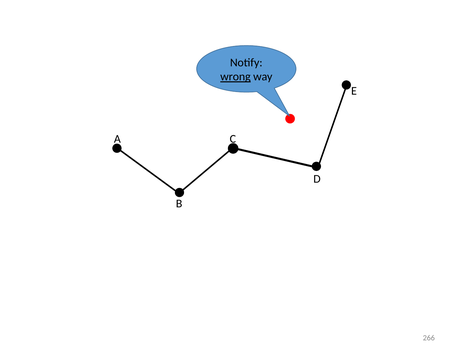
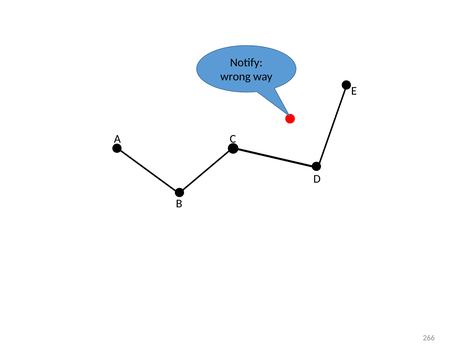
wrong underline: present -> none
